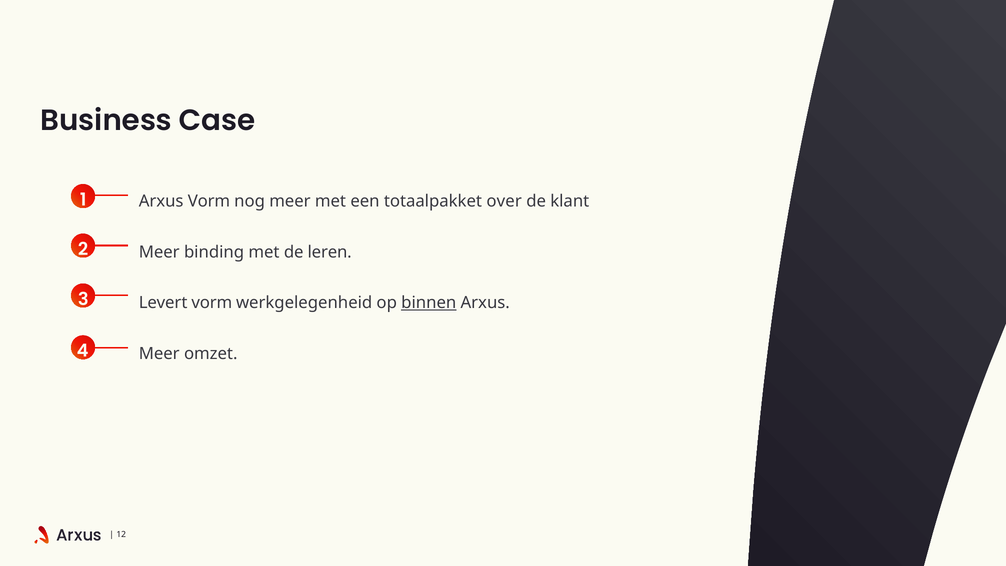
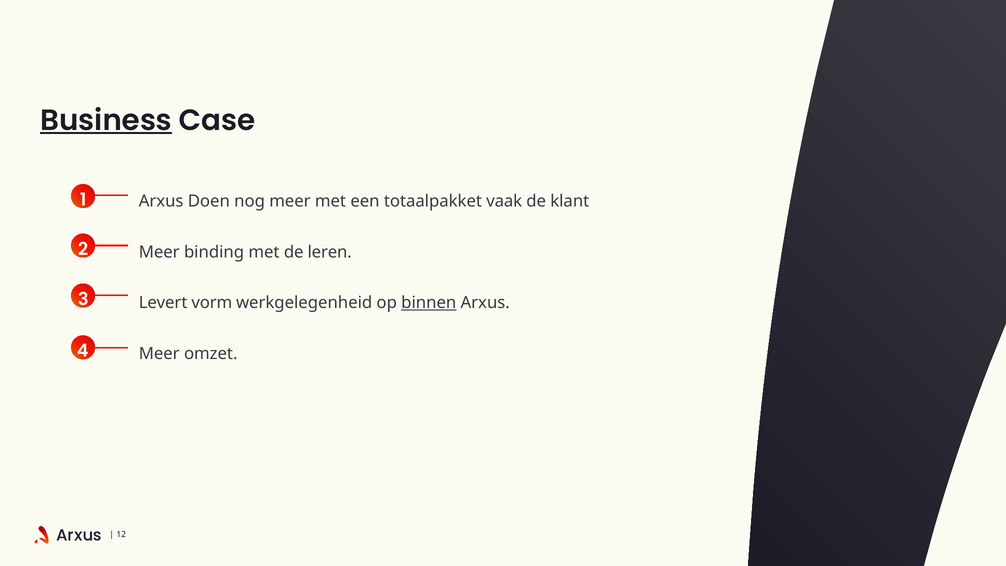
Business underline: none -> present
Arxus Vorm: Vorm -> Doen
over: over -> vaak
